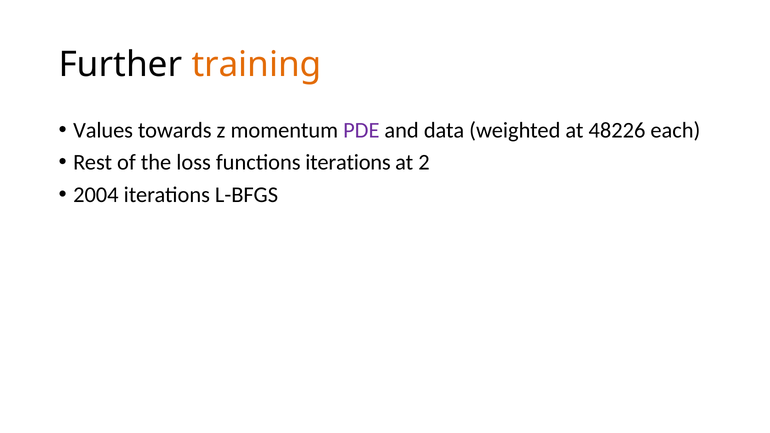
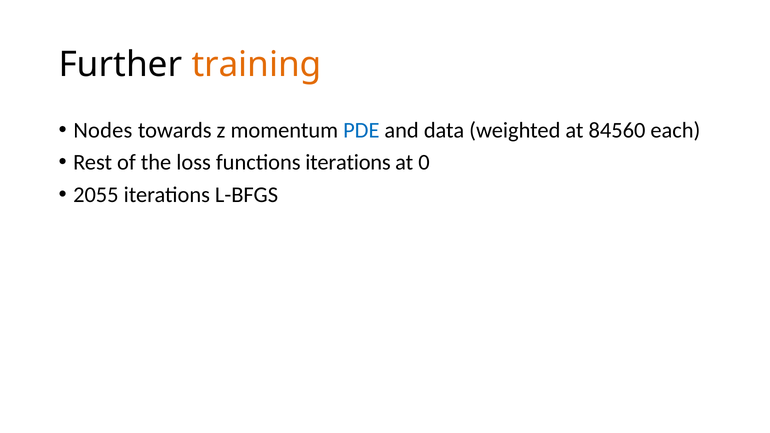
Values: Values -> Nodes
PDE colour: purple -> blue
48226: 48226 -> 84560
2: 2 -> 0
2004: 2004 -> 2055
